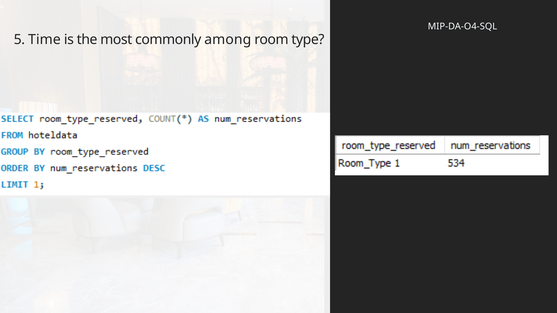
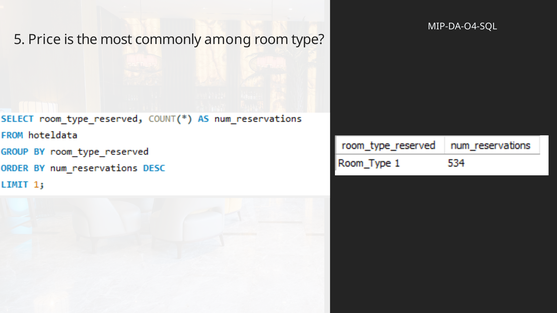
Time: Time -> Price
